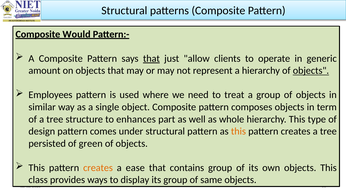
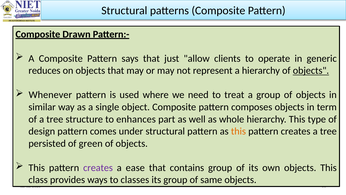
Would: Would -> Drawn
that at (151, 58) underline: present -> none
amount: amount -> reduces
Employees: Employees -> Whenever
creates at (98, 167) colour: orange -> purple
display: display -> classes
